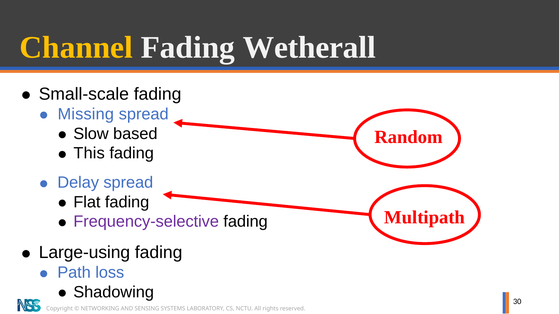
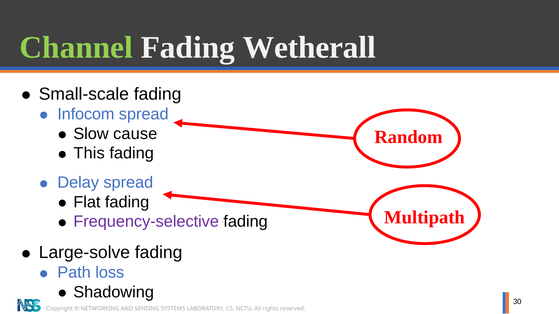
Channel colour: yellow -> light green
Missing: Missing -> Infocom
based: based -> cause
Large-using: Large-using -> Large-solve
